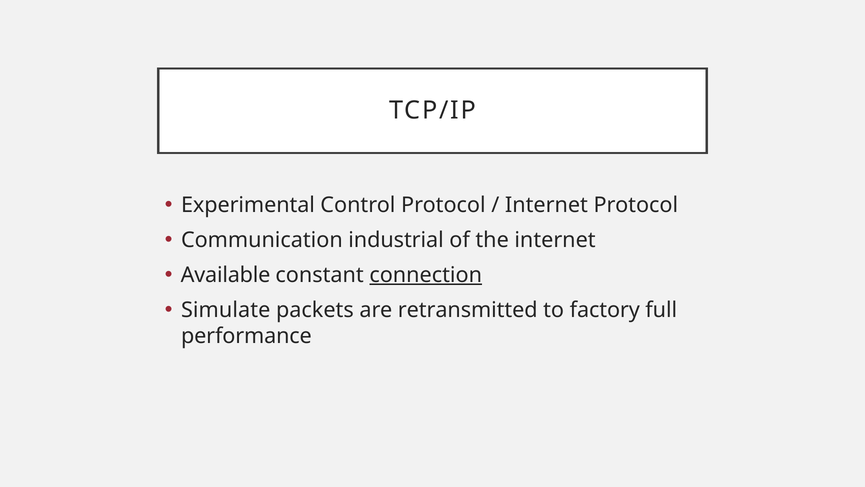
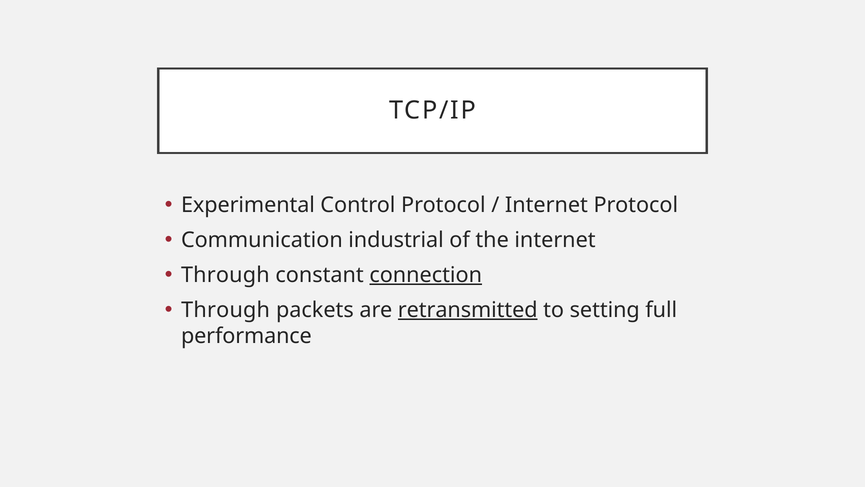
Available at (226, 275): Available -> Through
Simulate at (226, 310): Simulate -> Through
retransmitted underline: none -> present
factory: factory -> setting
